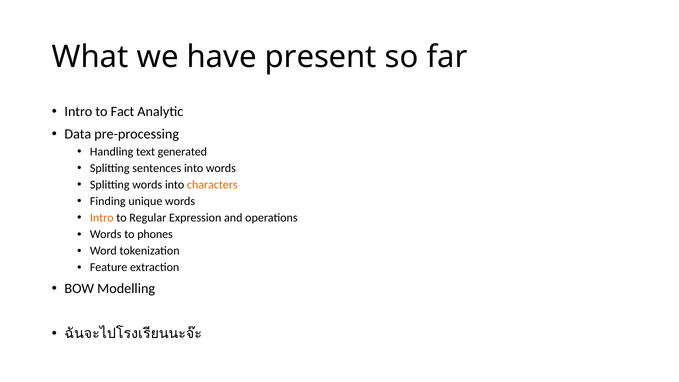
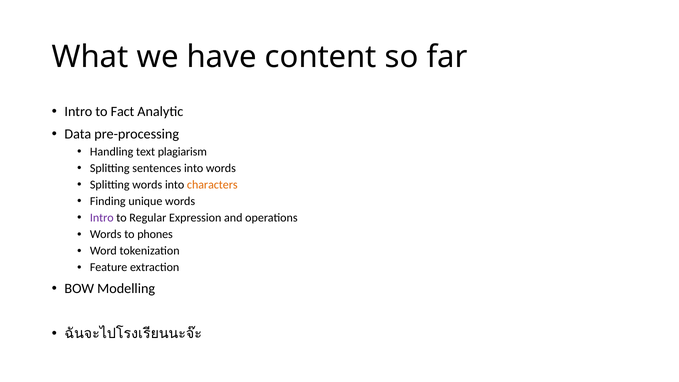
present: present -> content
generated: generated -> plagiarism
Intro at (102, 218) colour: orange -> purple
